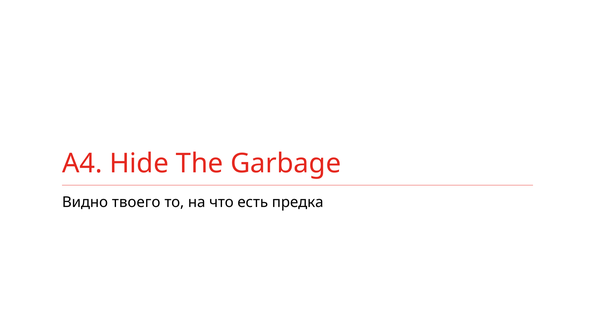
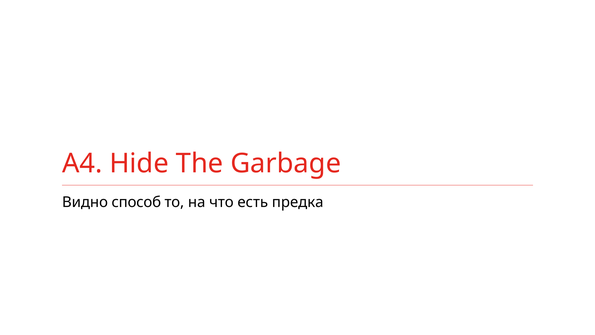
твоего: твоего -> способ
